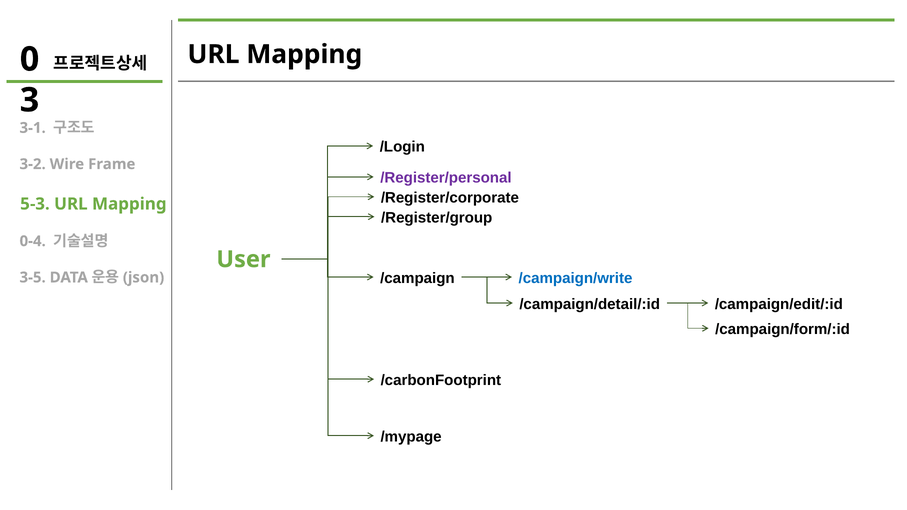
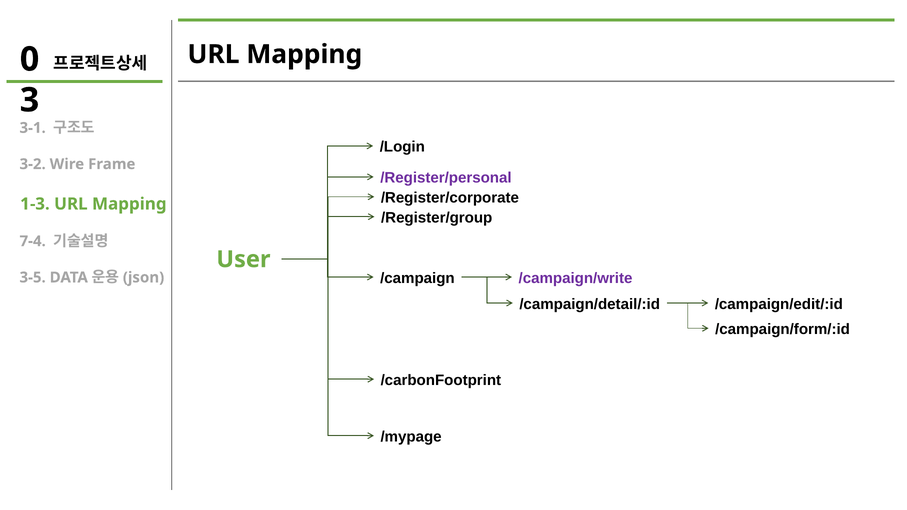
5-3: 5-3 -> 1-3
0-4: 0-4 -> 7-4
/campaign/write colour: blue -> purple
